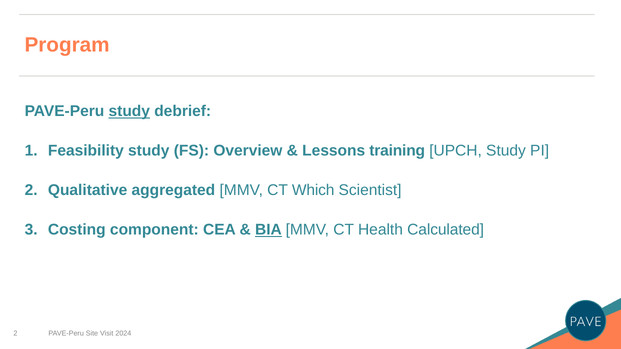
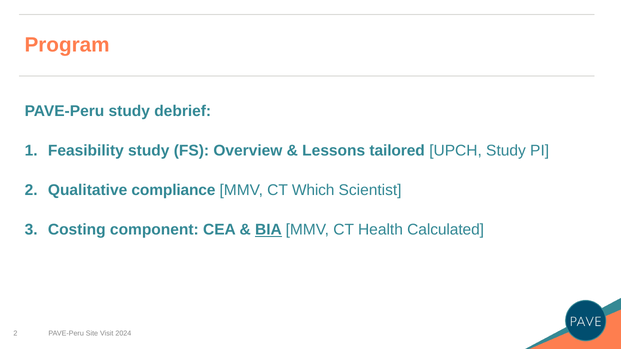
study at (129, 111) underline: present -> none
training: training -> tailored
aggregated: aggregated -> compliance
